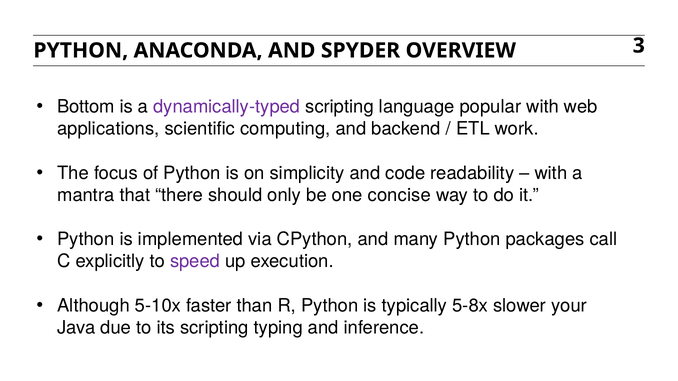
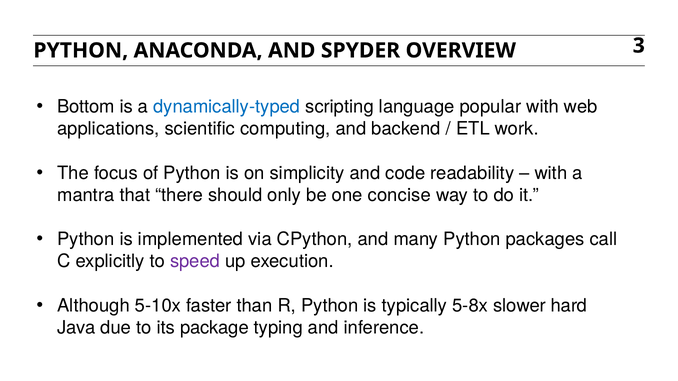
dynamically-typed colour: purple -> blue
your: your -> hard
its scripting: scripting -> package
